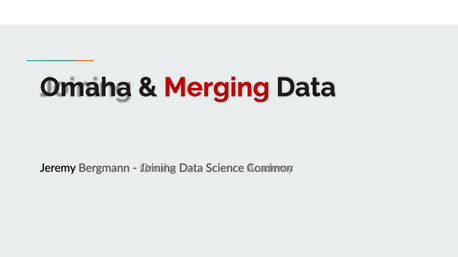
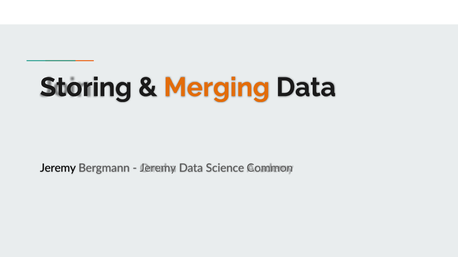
Omaha: Omaha -> Storing
Merging colour: red -> orange
Joining at (158, 168): Joining -> Jeremy
